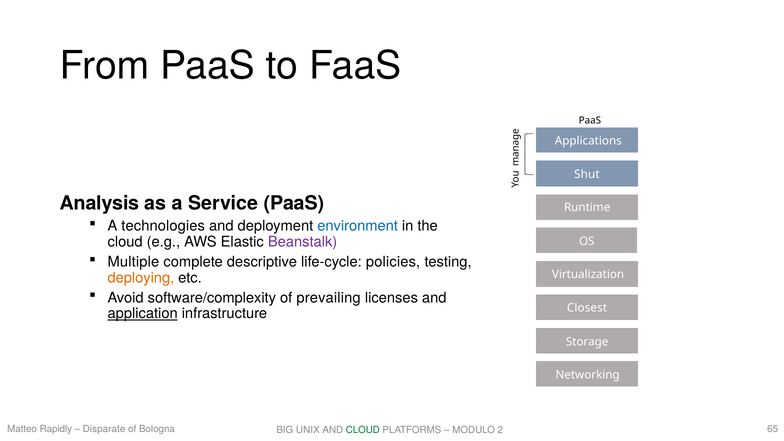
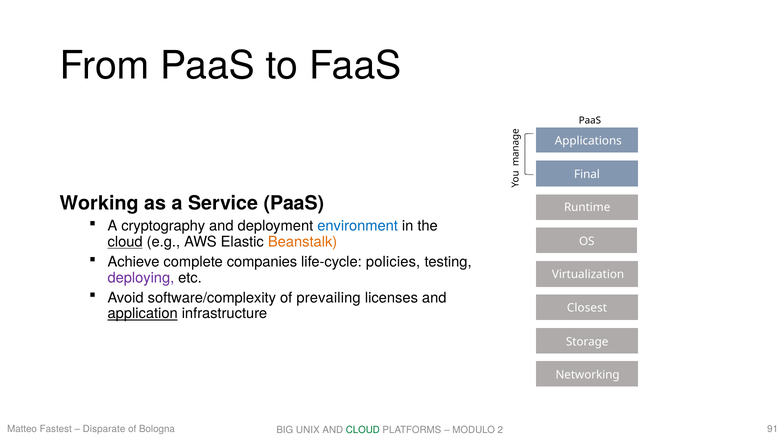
Shut: Shut -> Final
Analysis: Analysis -> Working
technologies: technologies -> cryptography
cloud at (125, 242) underline: none -> present
Beanstalk colour: purple -> orange
Multiple: Multiple -> Achieve
descriptive: descriptive -> companies
deploying colour: orange -> purple
Rapidly: Rapidly -> Fastest
65: 65 -> 91
